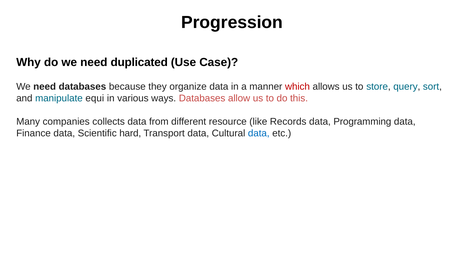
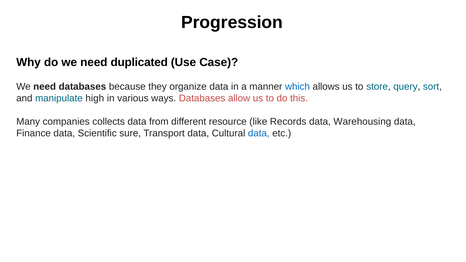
which colour: red -> blue
equi: equi -> high
Programming: Programming -> Warehousing
hard: hard -> sure
